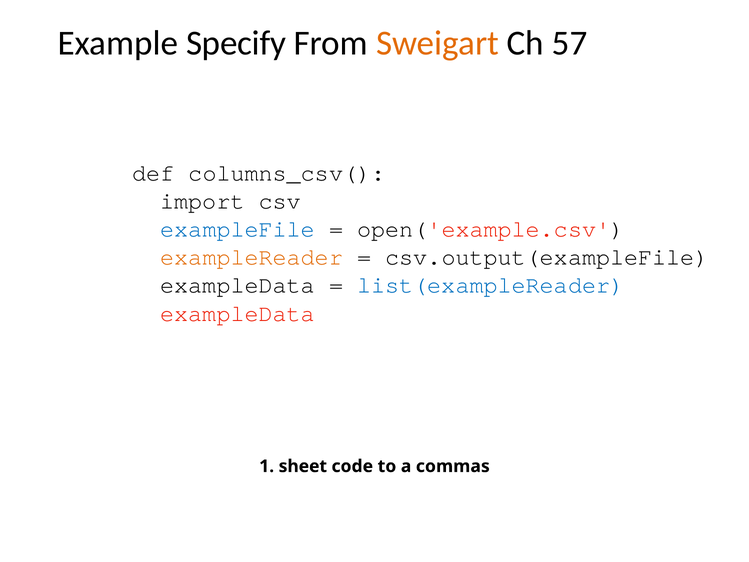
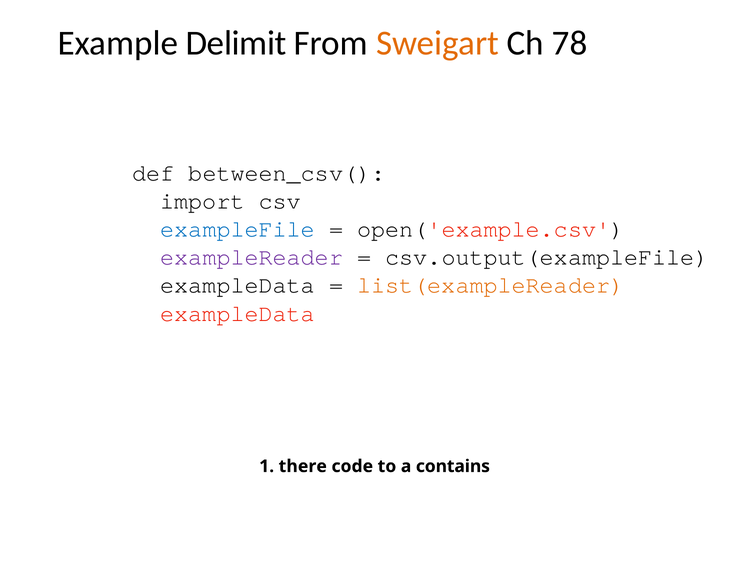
Specify: Specify -> Delimit
57: 57 -> 78
columns_csv(: columns_csv( -> between_csv(
exampleReader colour: orange -> purple
list(exampleReader colour: blue -> orange
sheet: sheet -> there
commas: commas -> contains
